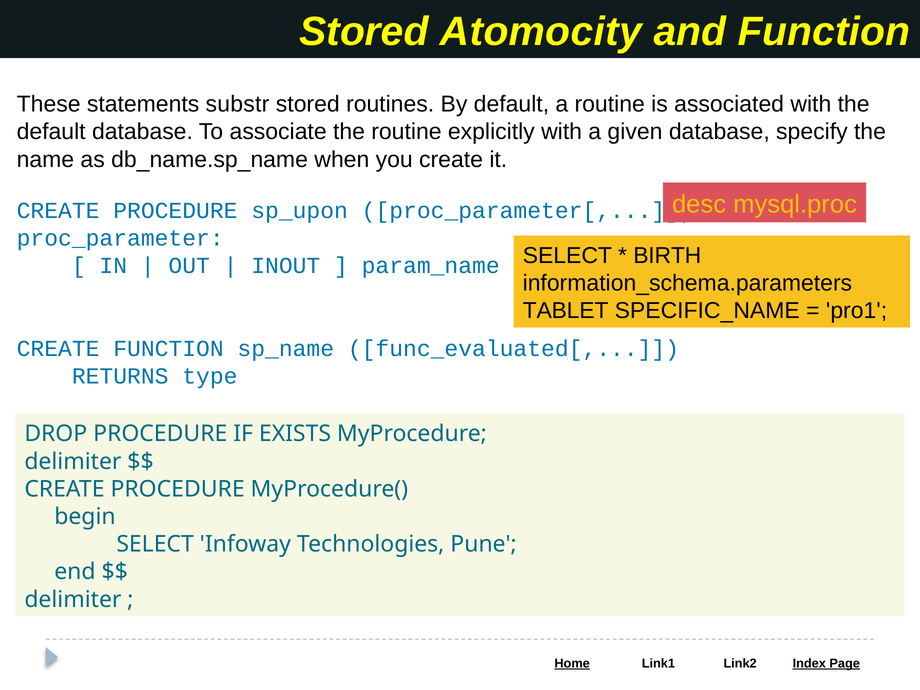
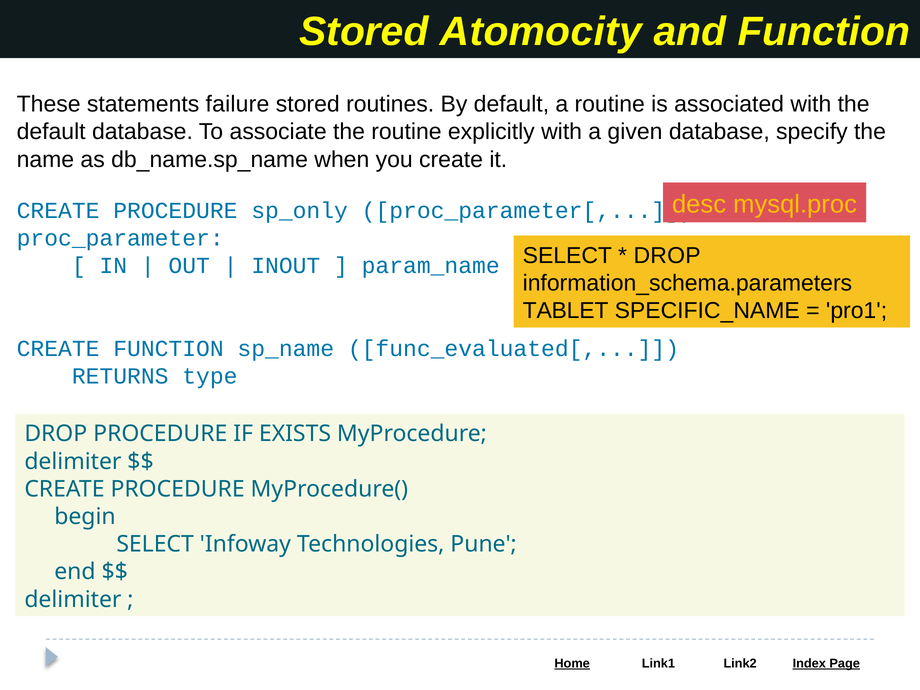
substr: substr -> failure
sp_upon: sp_upon -> sp_only
BIRTH at (667, 256): BIRTH -> DROP
